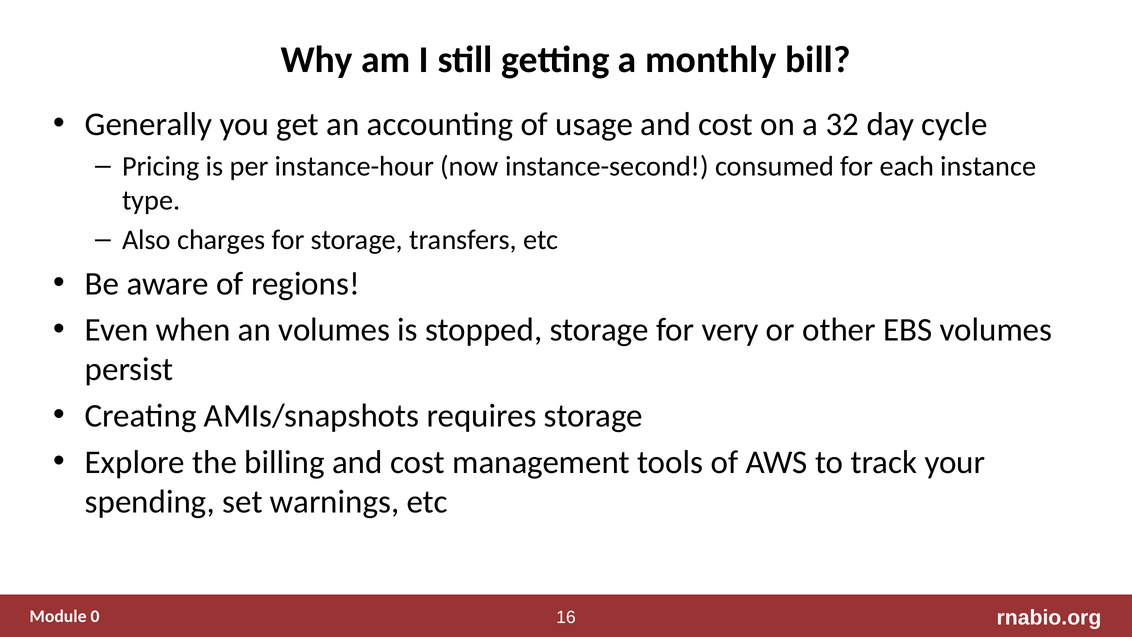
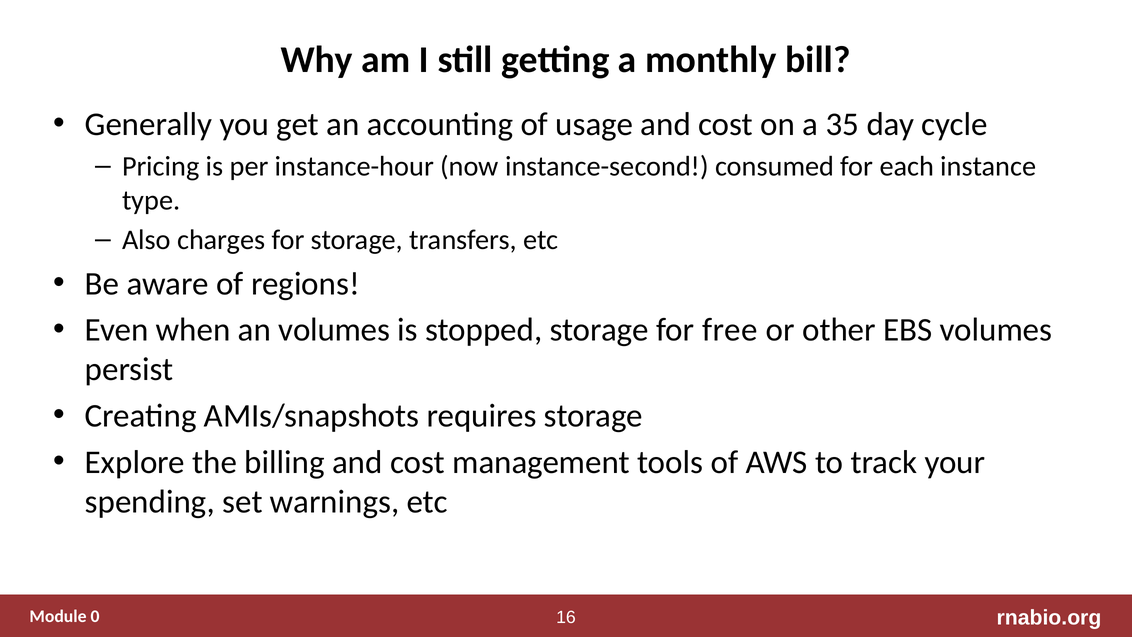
32: 32 -> 35
very: very -> free
